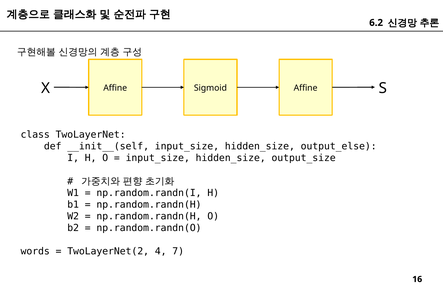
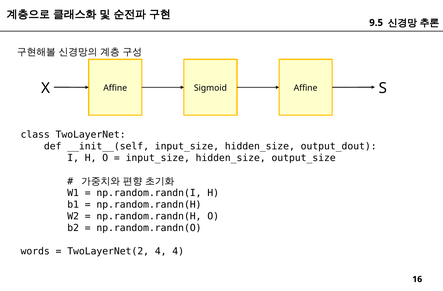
6.2: 6.2 -> 9.5
output_else: output_else -> output_dout
4 7: 7 -> 4
